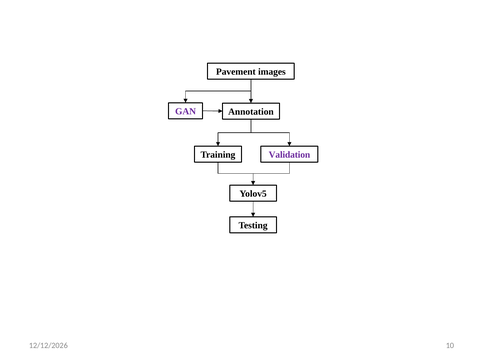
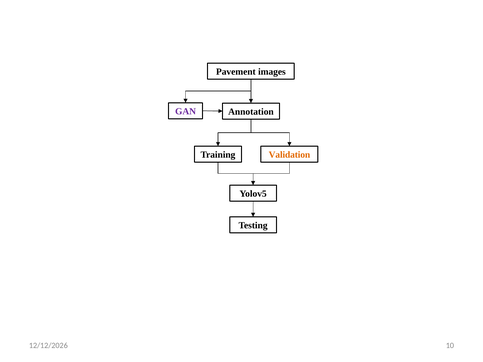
Validation colour: purple -> orange
